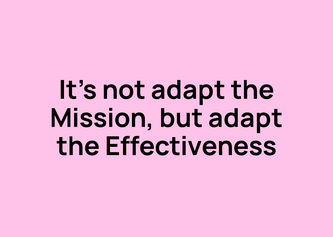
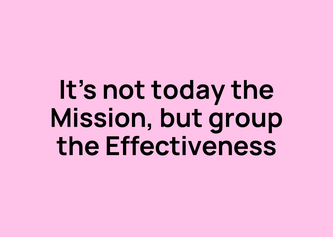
not adapt: adapt -> today
but adapt: adapt -> group
